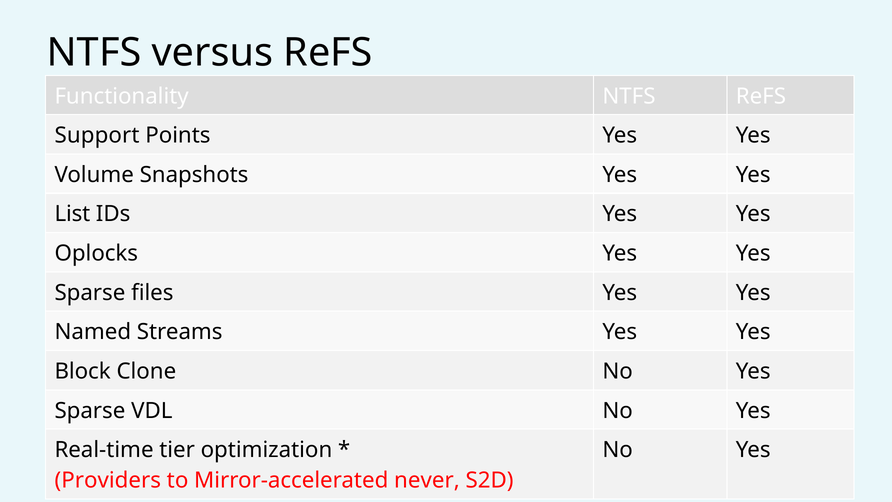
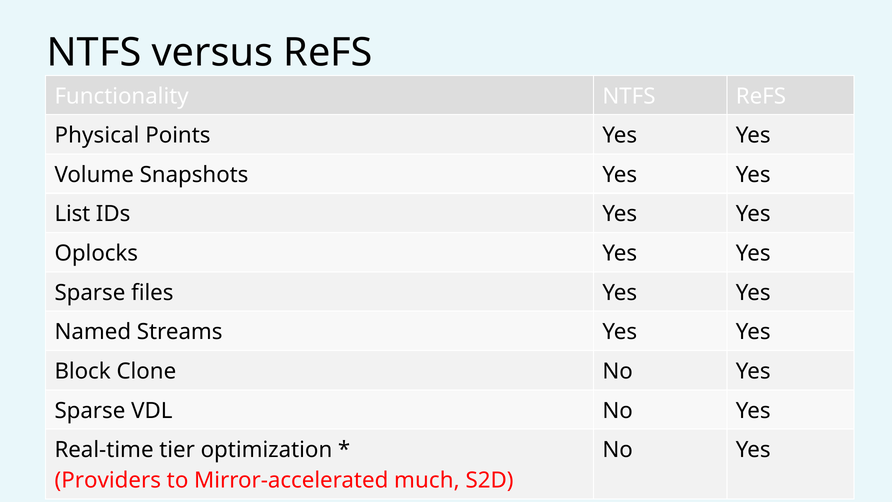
Support: Support -> Physical
never: never -> much
